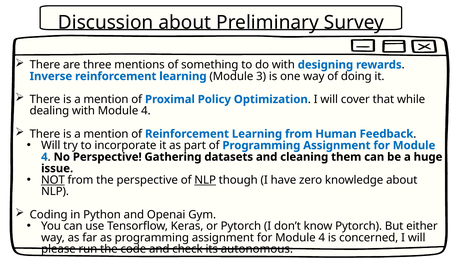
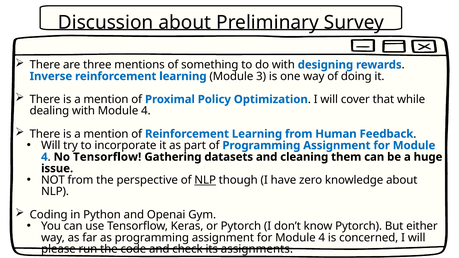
No Perspective: Perspective -> Tensorflow
NOT underline: present -> none
autonomous: autonomous -> assignments
